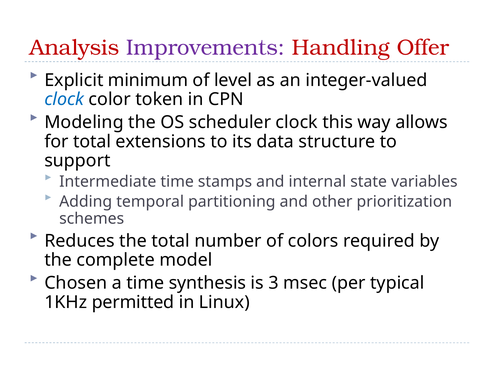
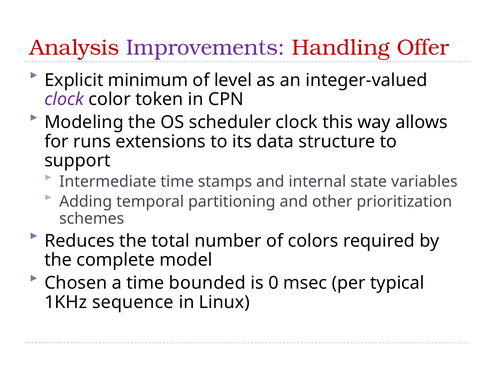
clock at (64, 100) colour: blue -> purple
for total: total -> runs
synthesis: synthesis -> bounded
3: 3 -> 0
permitted: permitted -> sequence
